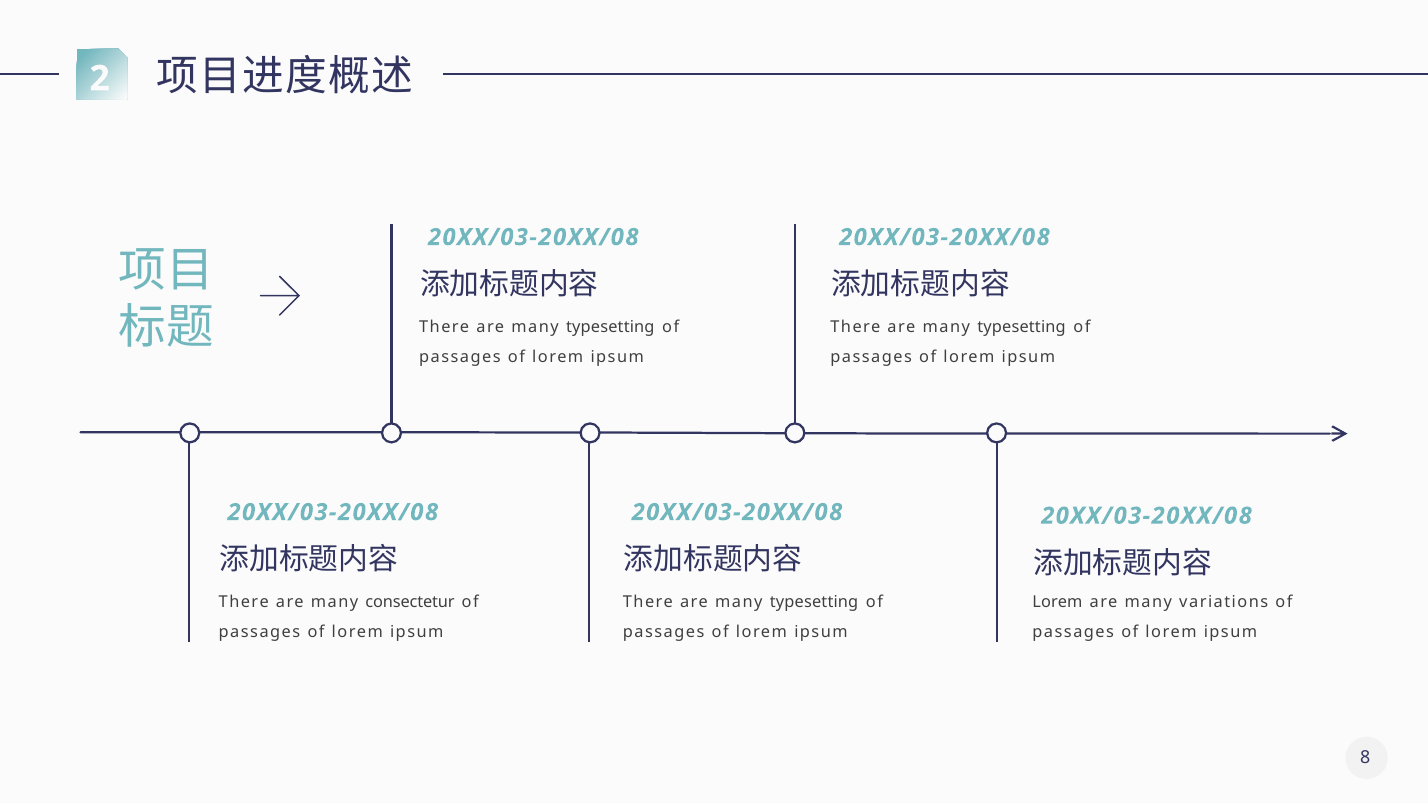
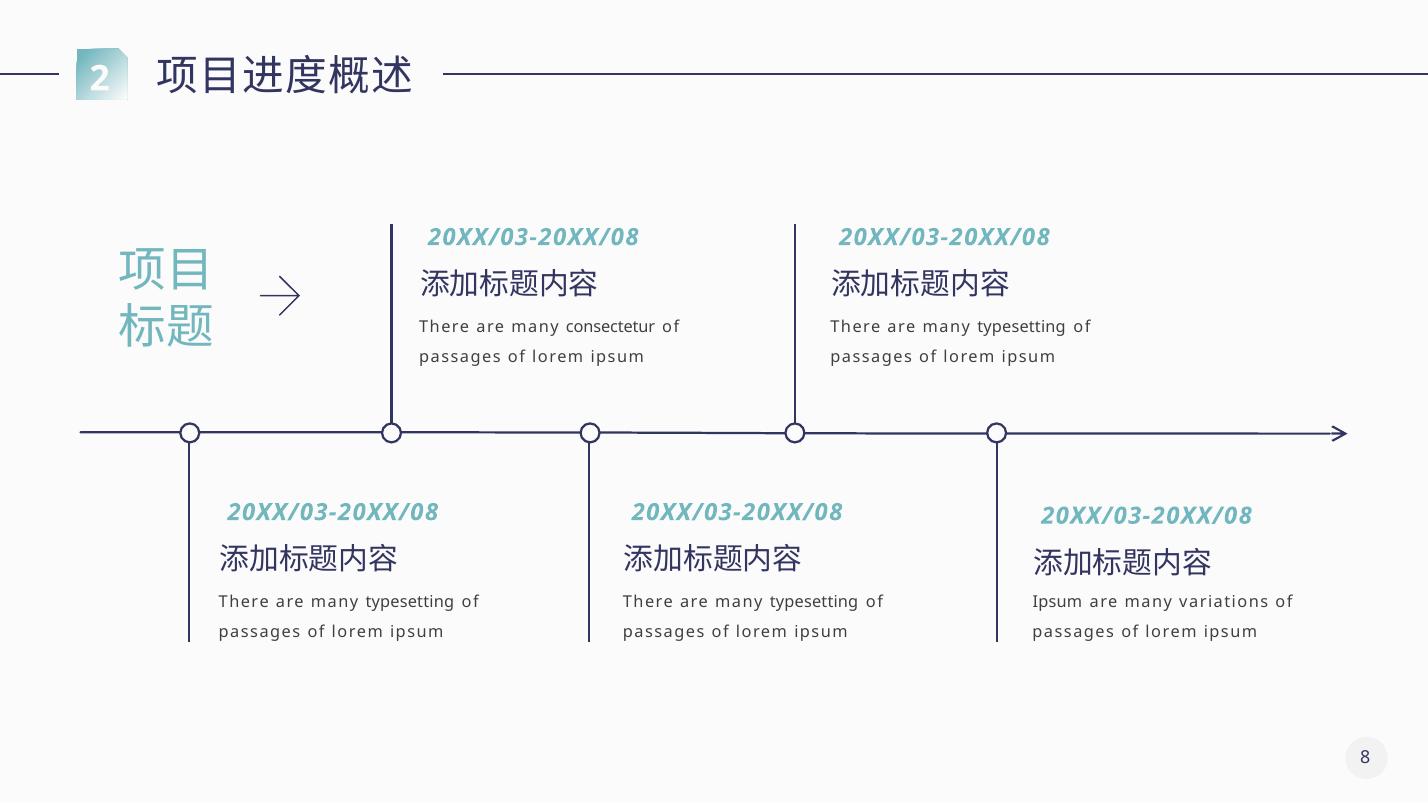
typesetting at (610, 327): typesetting -> consectetur
consectetur at (410, 603): consectetur -> typesetting
Lorem at (1057, 603): Lorem -> Ipsum
